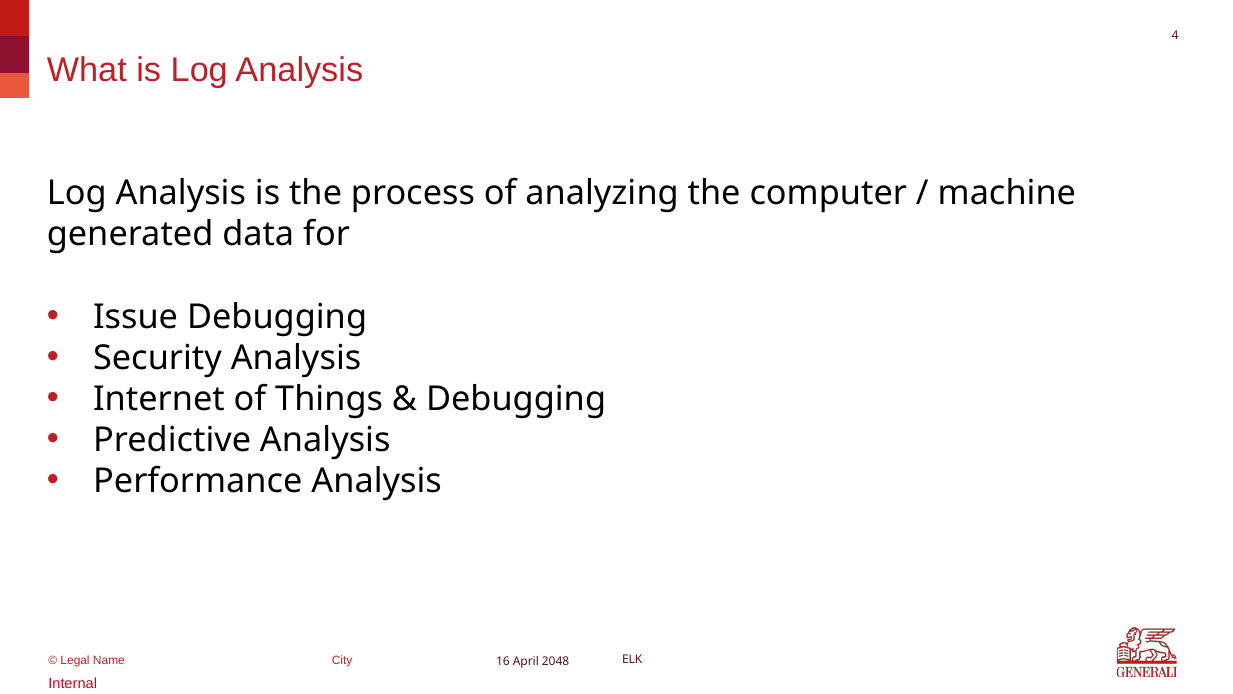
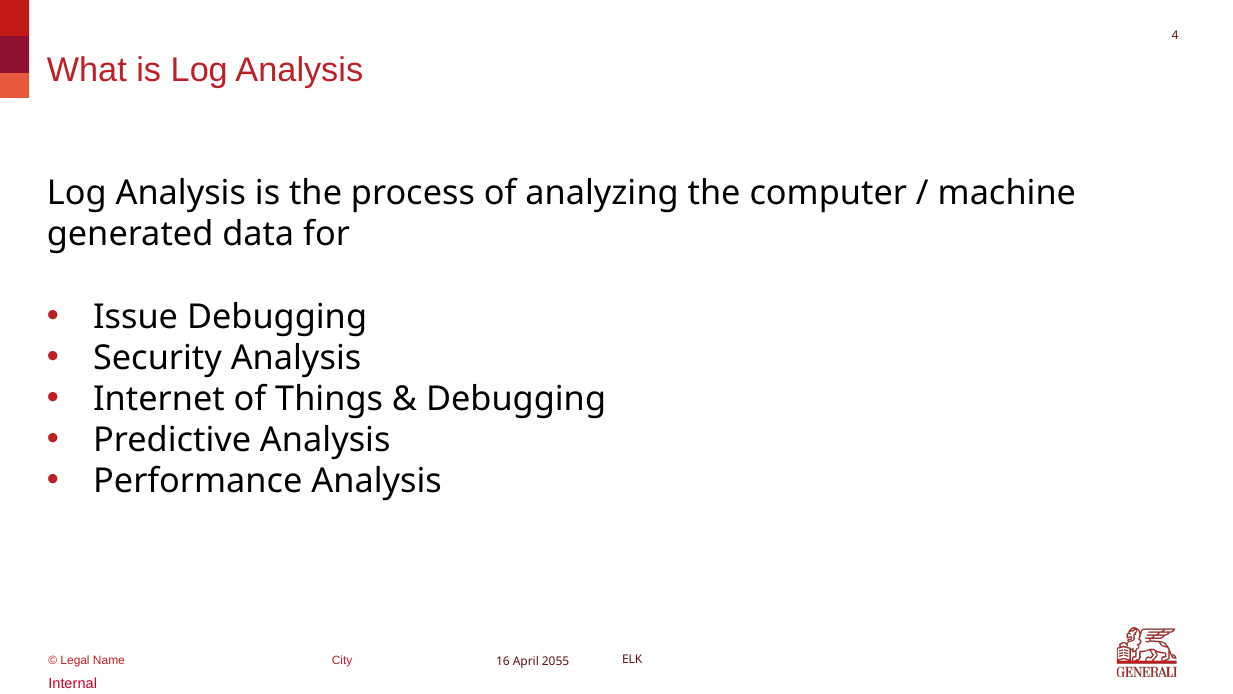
2048: 2048 -> 2055
